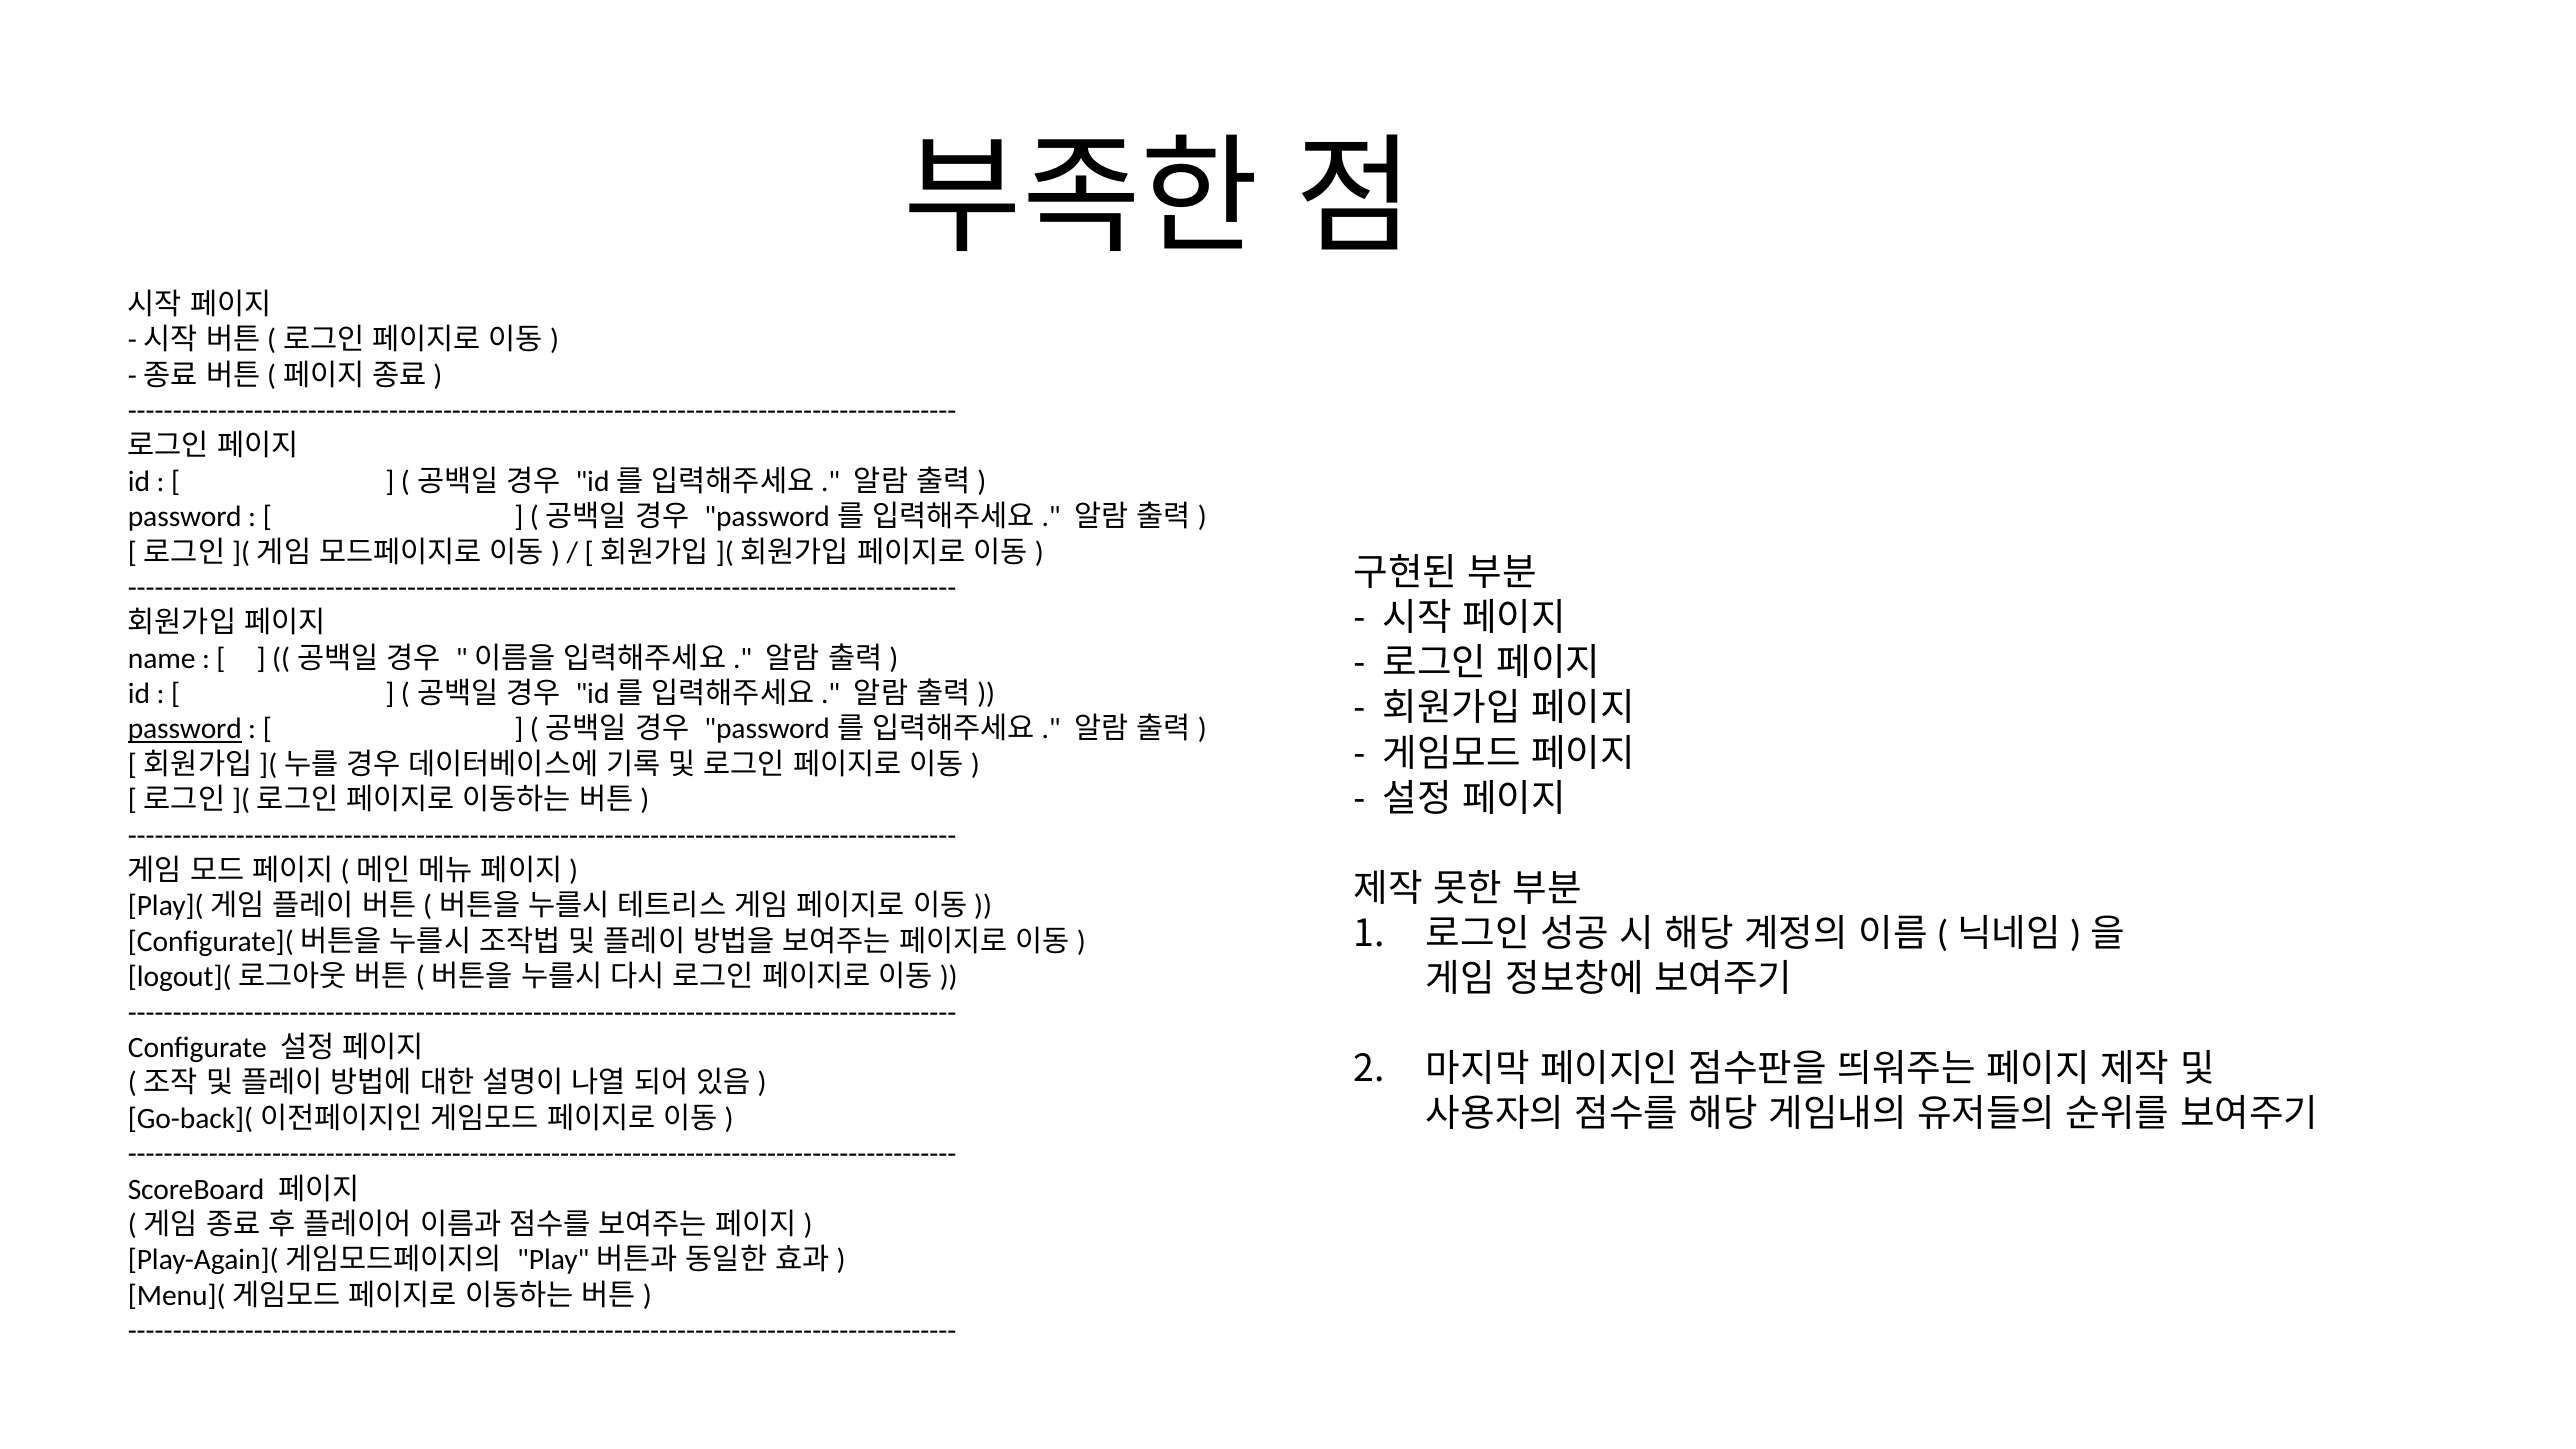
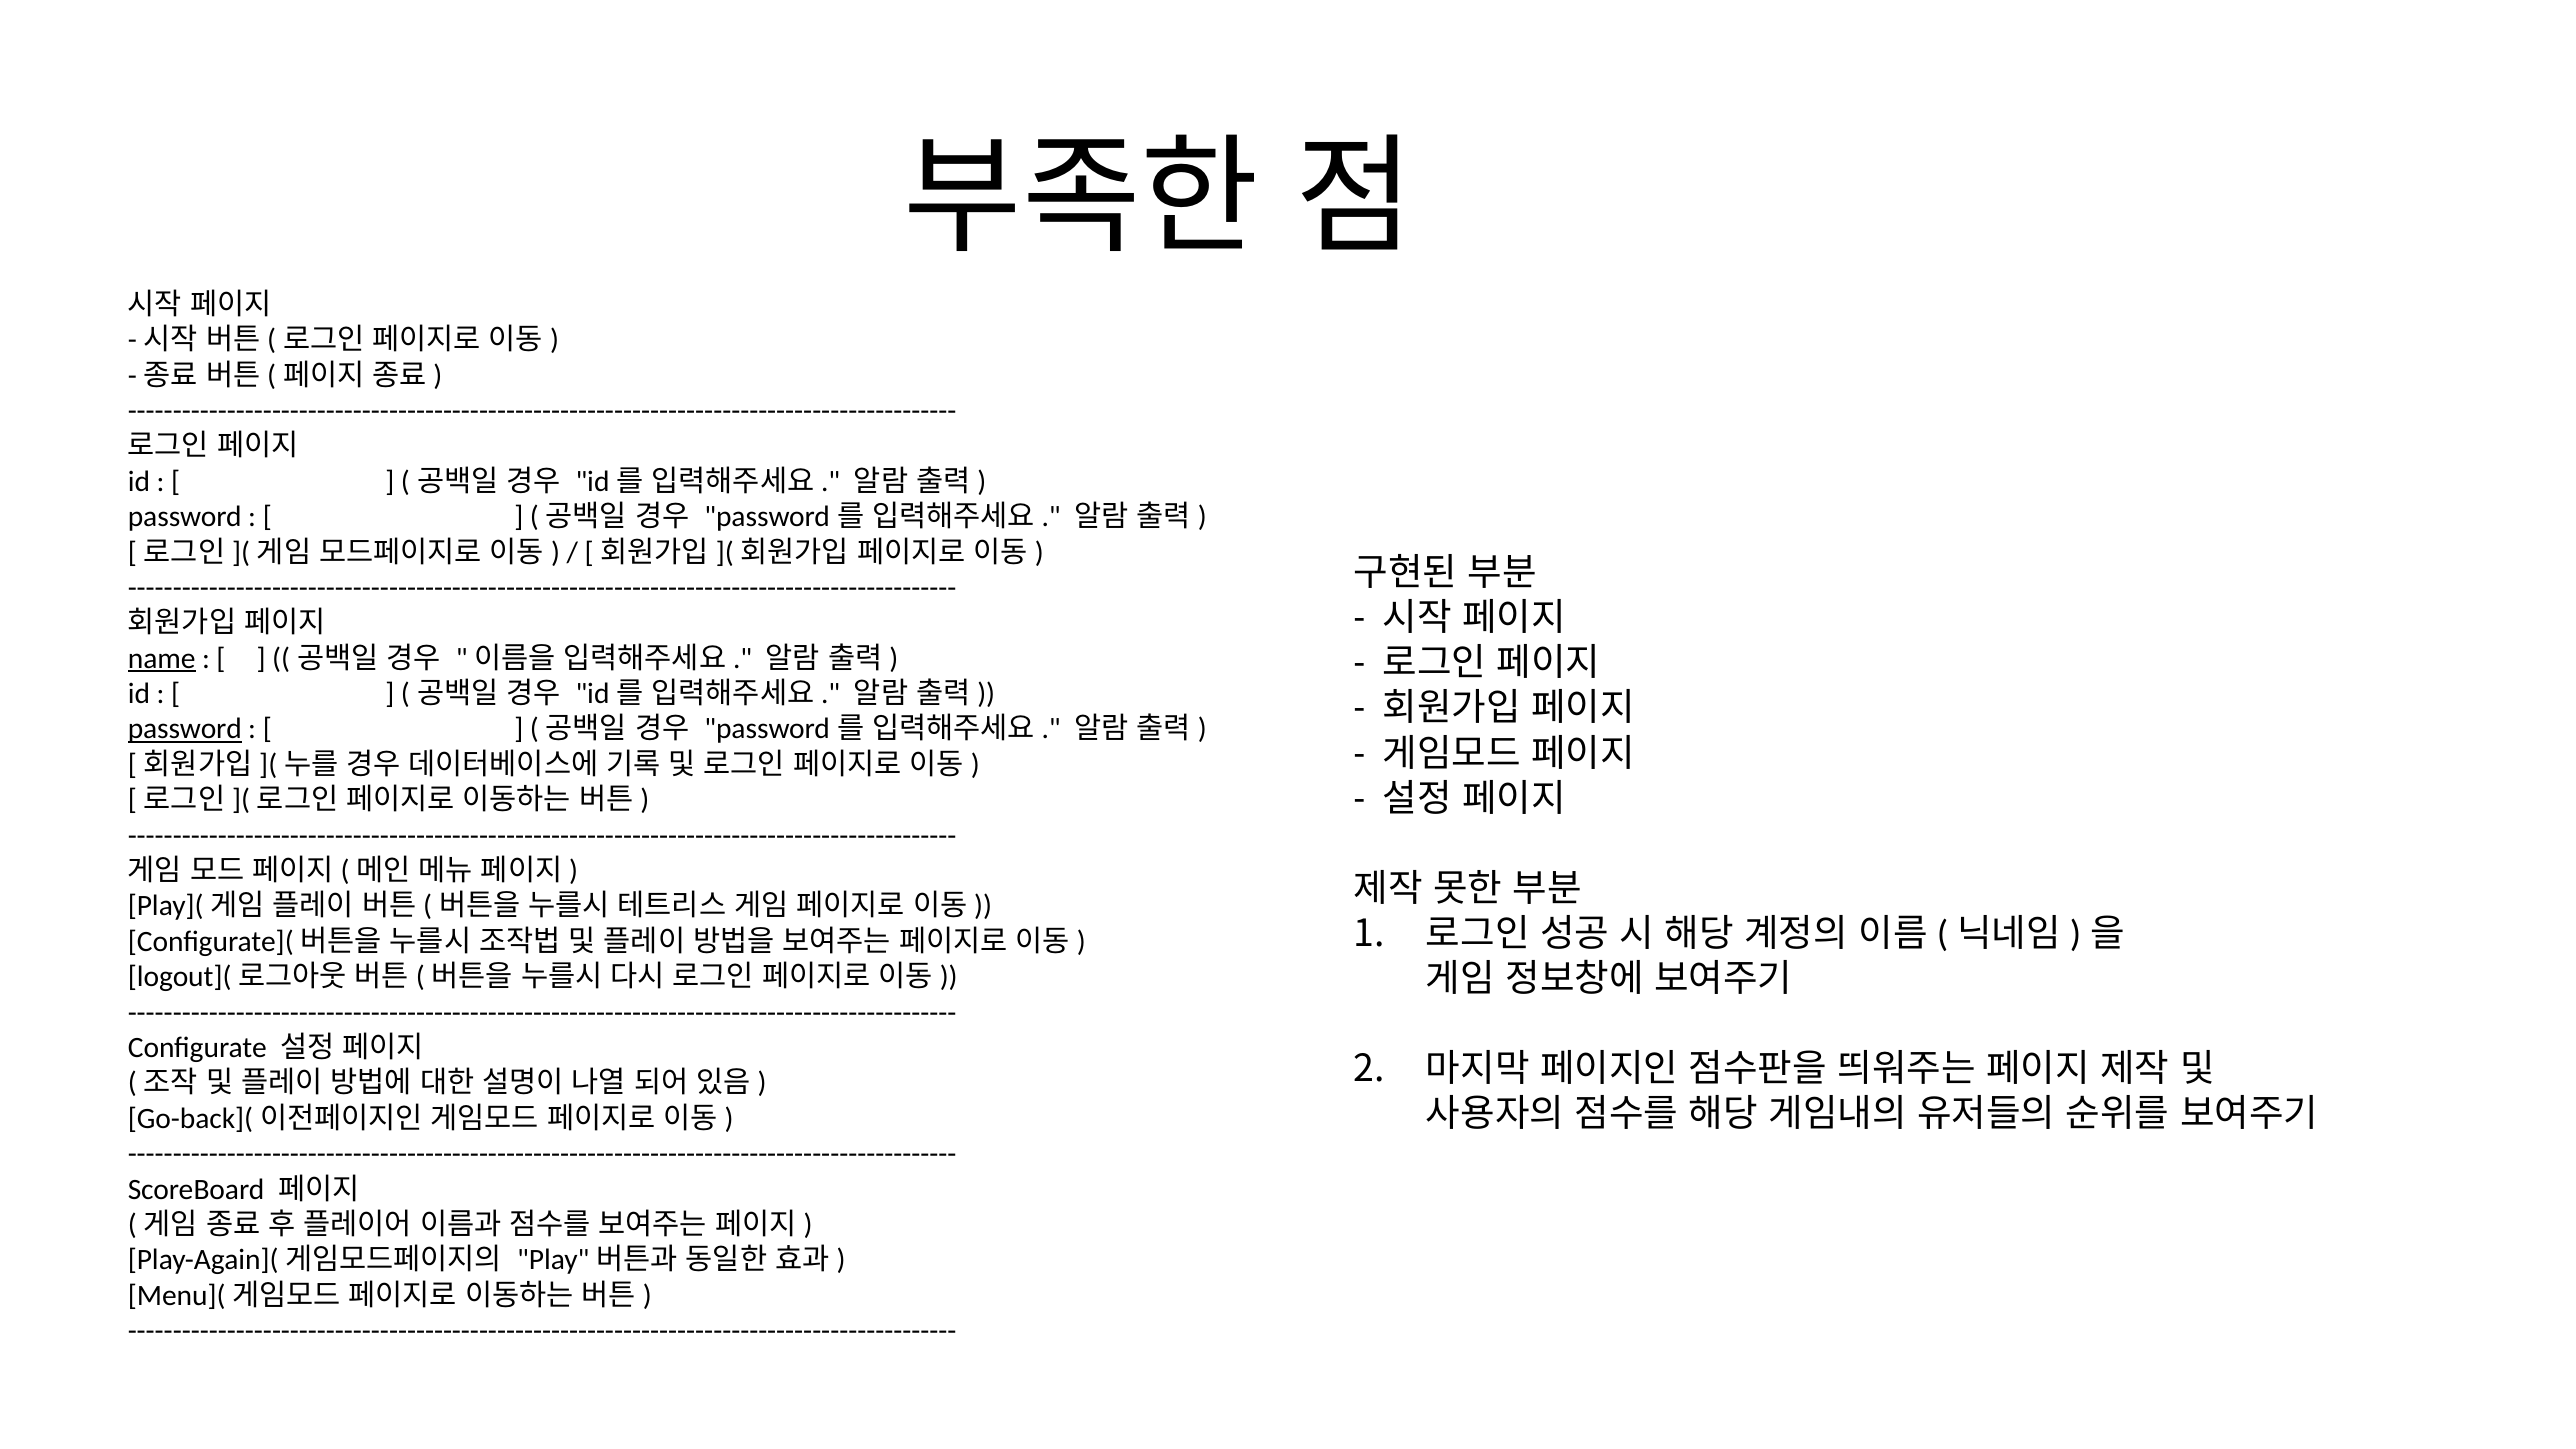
name underline: none -> present
